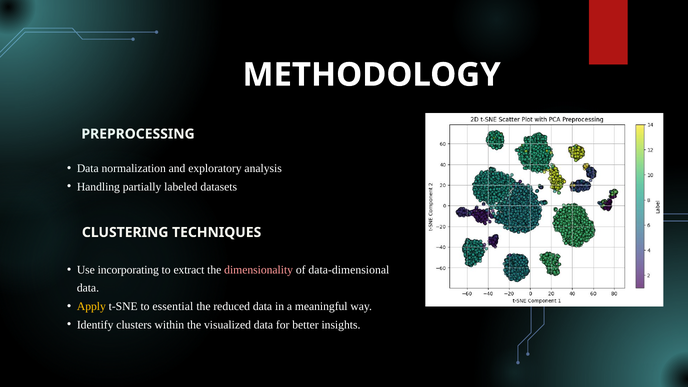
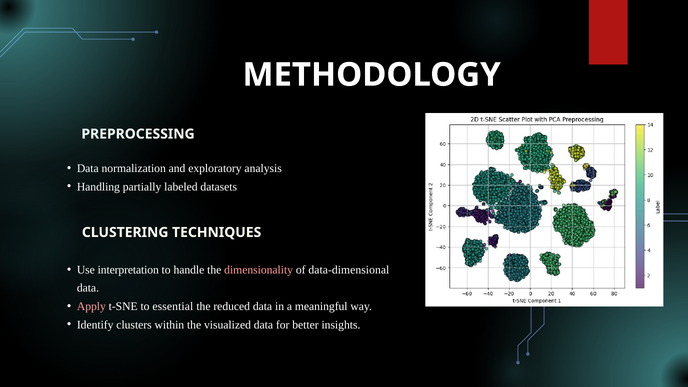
incorporating: incorporating -> interpretation
extract: extract -> handle
Apply colour: yellow -> pink
